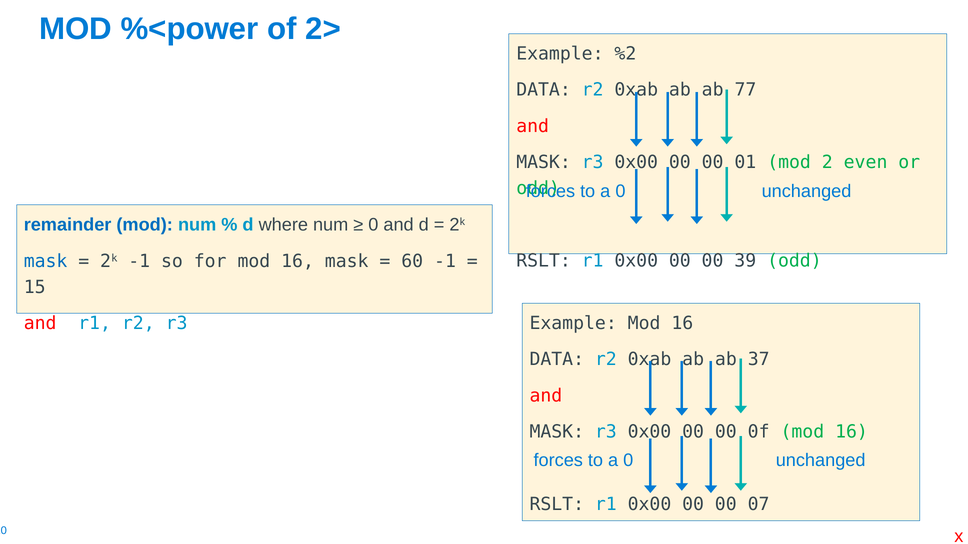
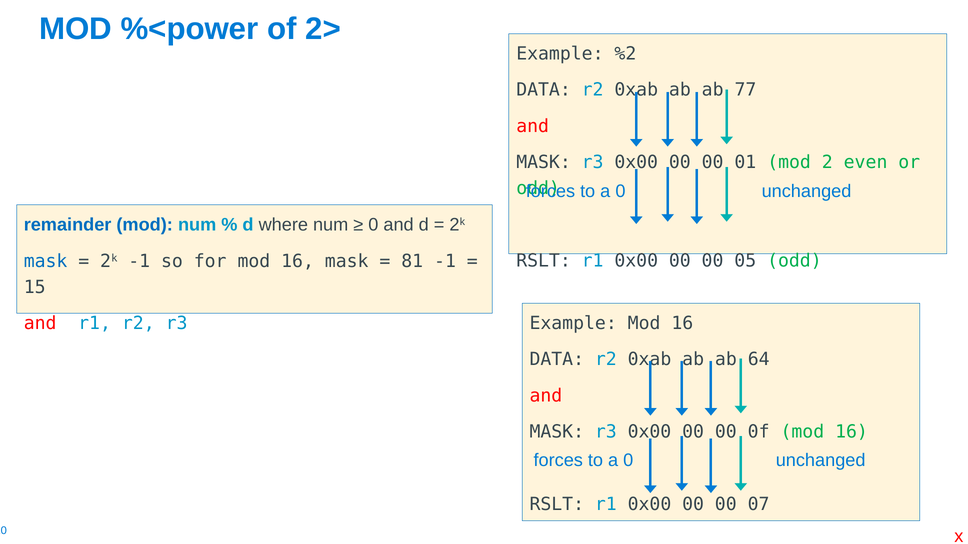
39: 39 -> 05
60: 60 -> 81
37: 37 -> 64
